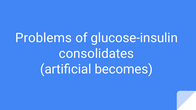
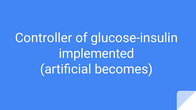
Problems: Problems -> Controller
consolidates: consolidates -> implemented
